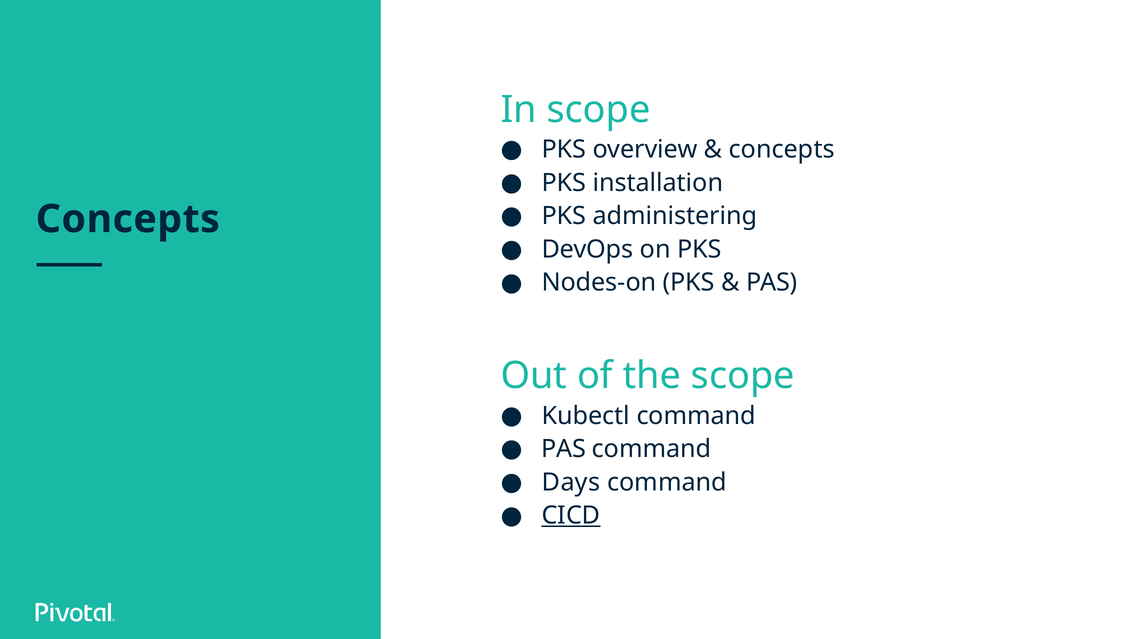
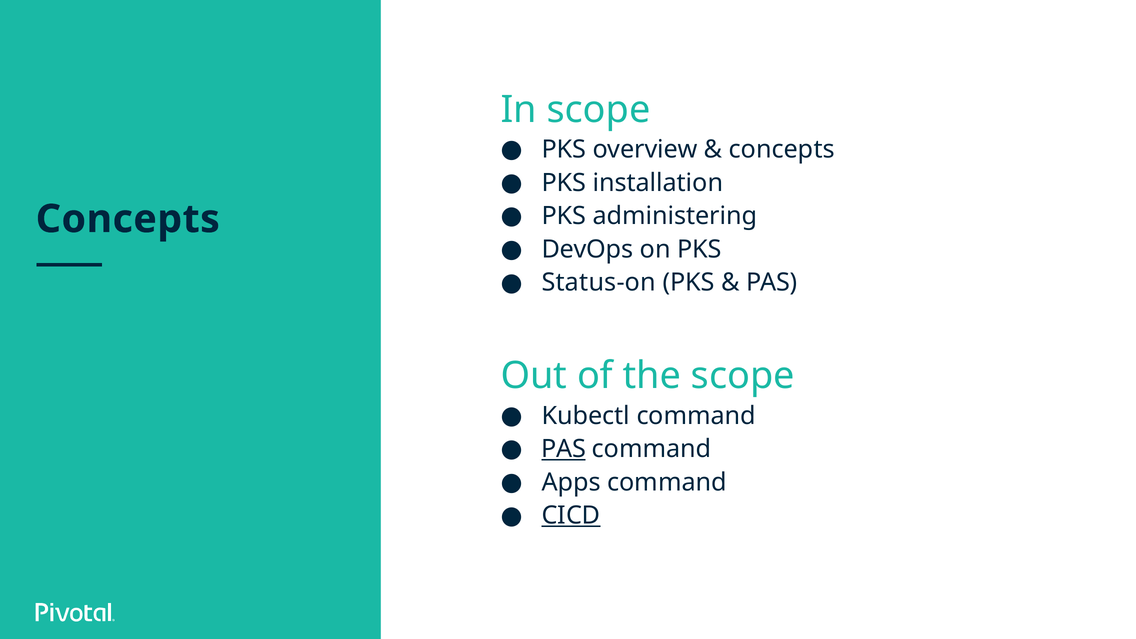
Nodes-on: Nodes-on -> Status-on
PAS at (564, 449) underline: none -> present
Days: Days -> Apps
